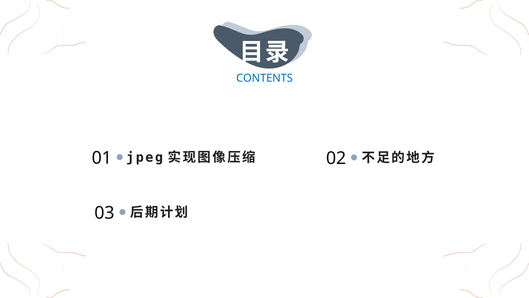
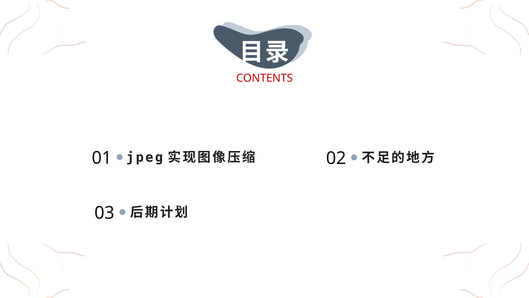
CONTENTS colour: blue -> red
